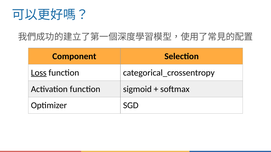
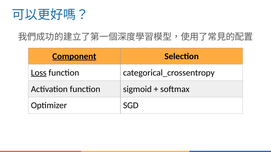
Component underline: none -> present
